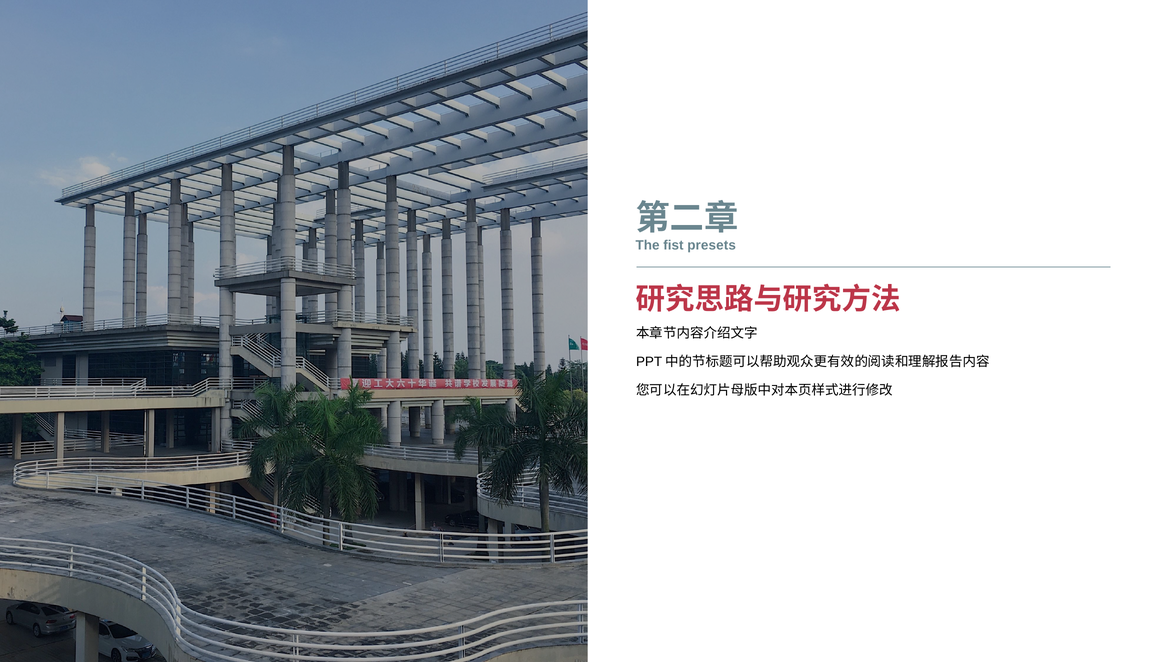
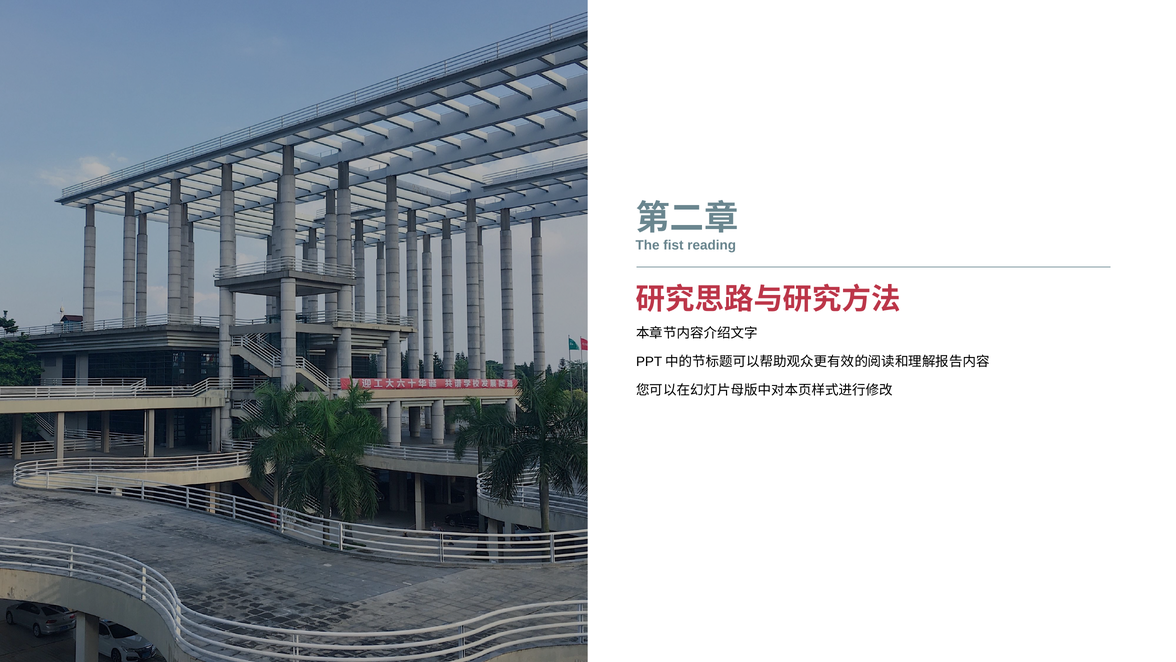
presets: presets -> reading
